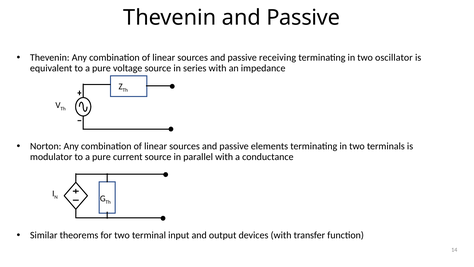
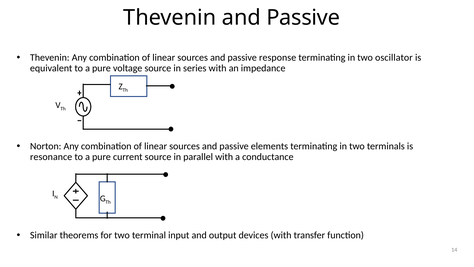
receiving: receiving -> response
modulator: modulator -> resonance
